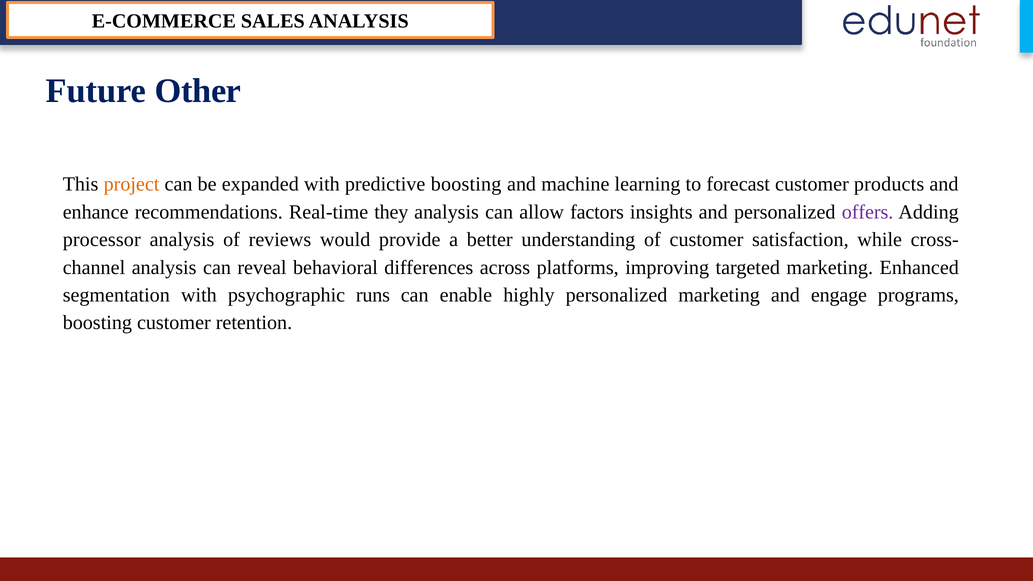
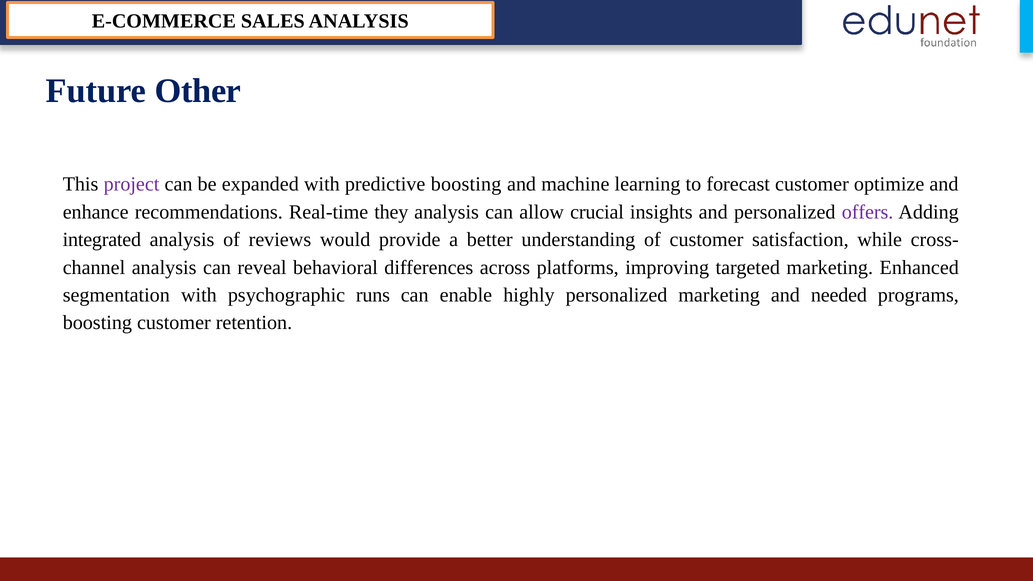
project at (132, 184) colour: orange -> purple
products: products -> optimize
factors: factors -> crucial
processor: processor -> integrated
engage: engage -> needed
